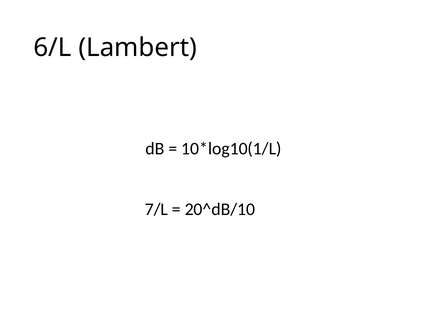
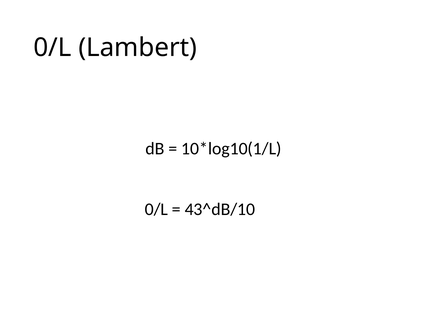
6/L at (53, 48): 6/L -> 0/L
7/L at (156, 209): 7/L -> 0/L
20^dB/10: 20^dB/10 -> 43^dB/10
